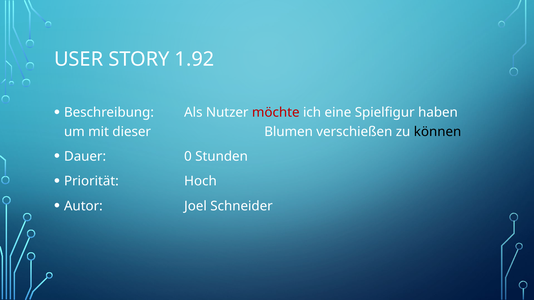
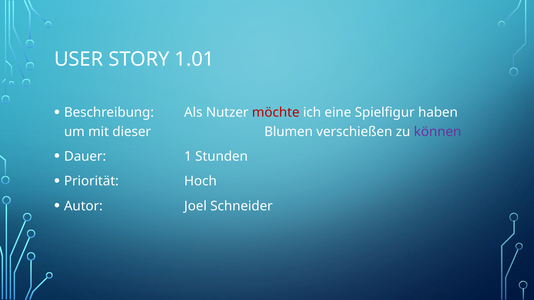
1.92: 1.92 -> 1.01
können colour: black -> purple
0: 0 -> 1
